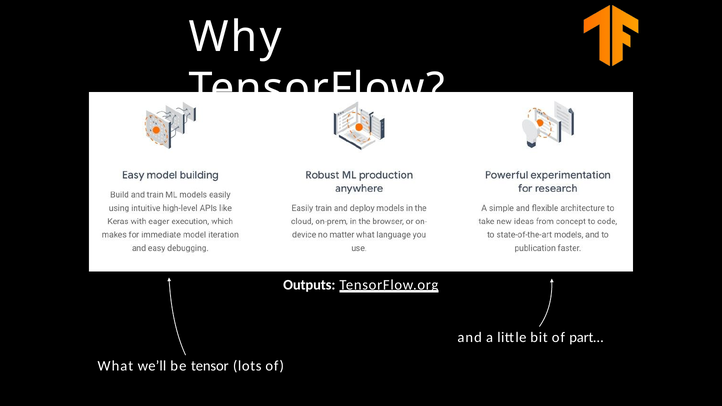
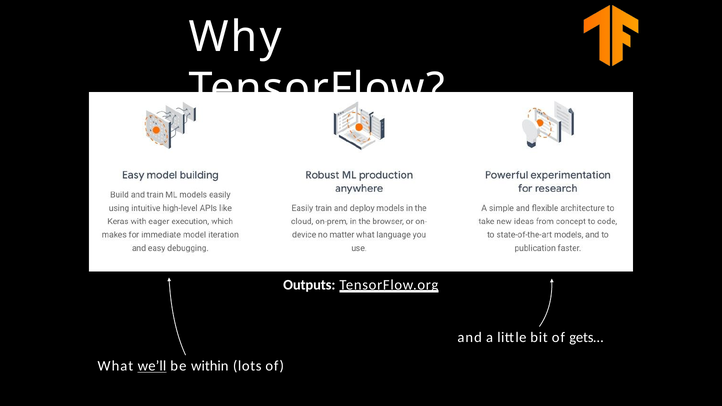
part…: part… -> gets…
we’ll underline: none -> present
tensor: tensor -> within
